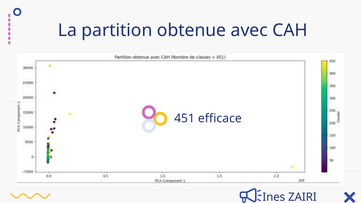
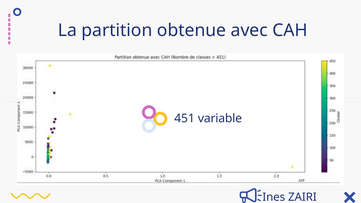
efficace: efficace -> variable
